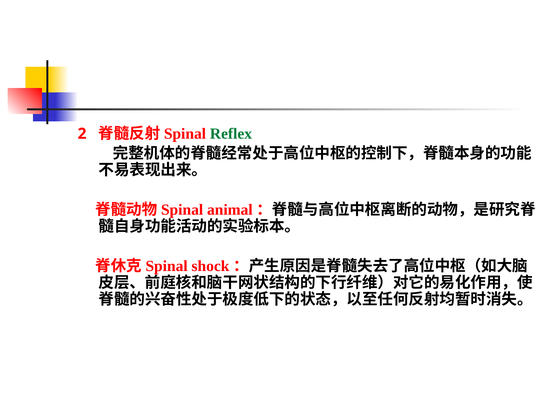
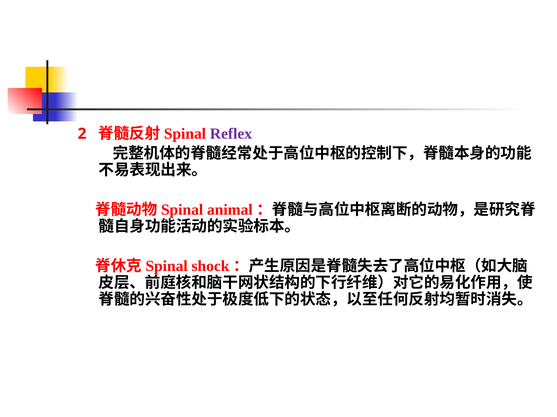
Reflex colour: green -> purple
